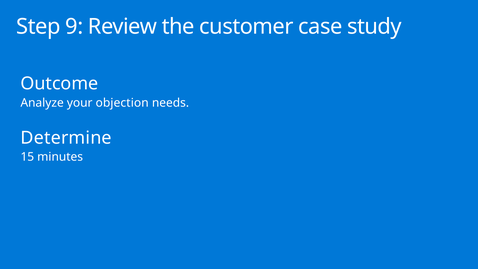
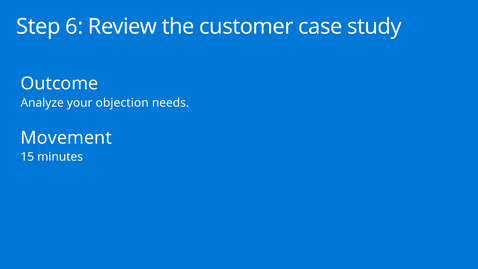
9: 9 -> 6
Determine: Determine -> Movement
